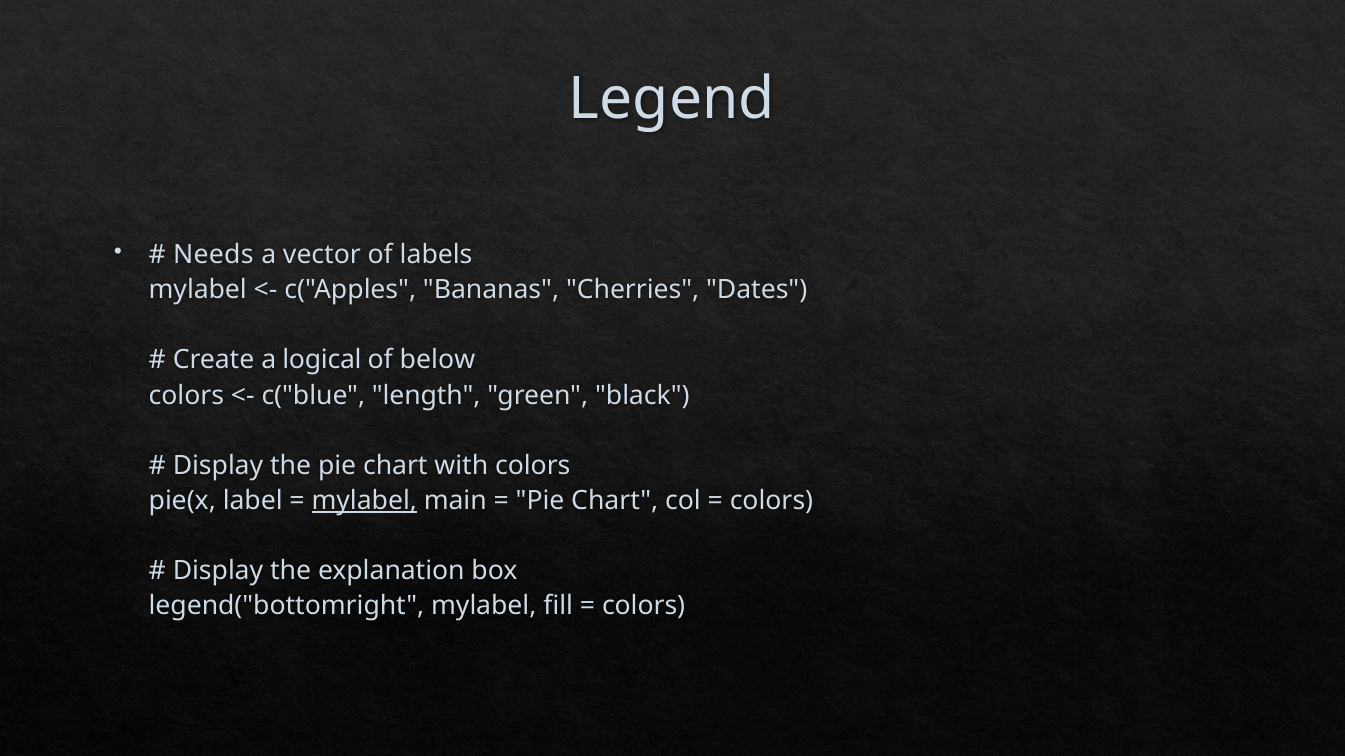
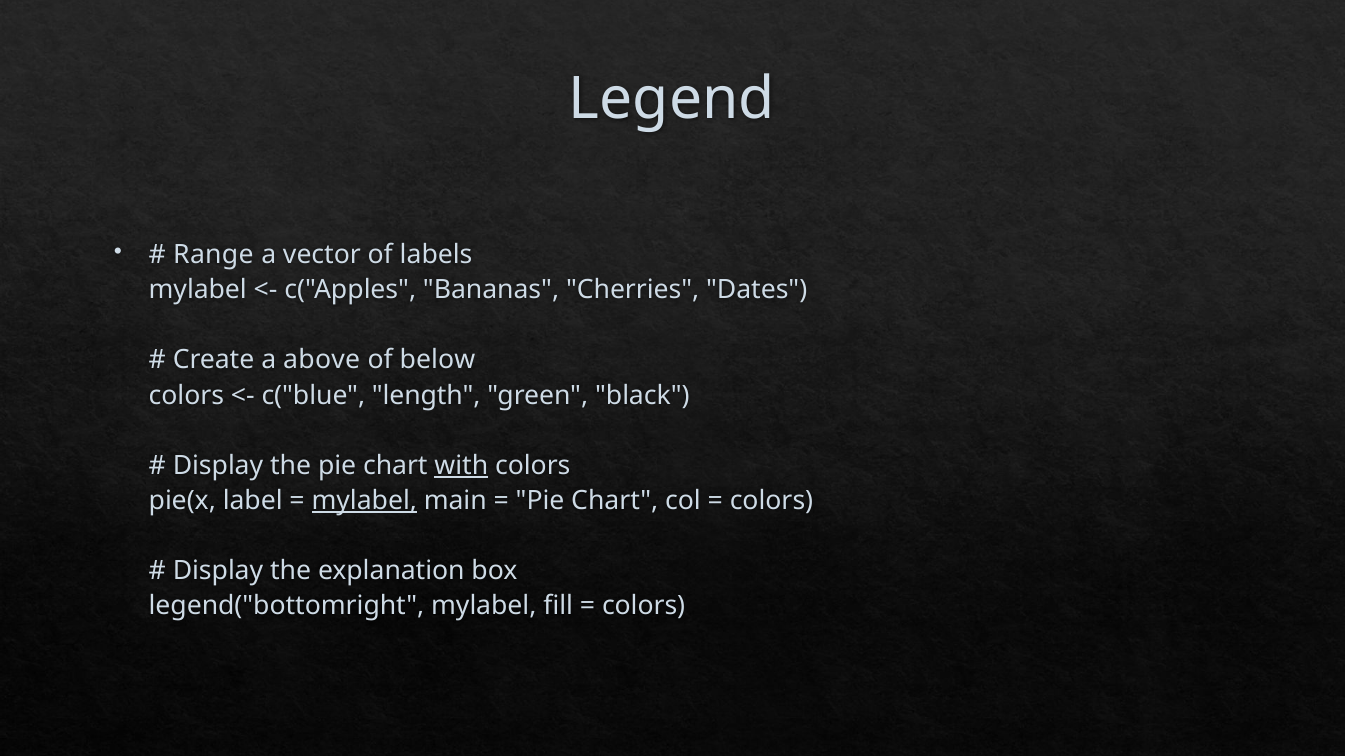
Needs: Needs -> Range
logical: logical -> above
with underline: none -> present
